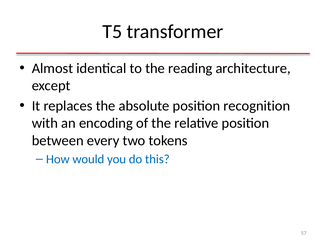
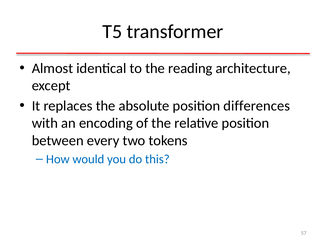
recognition: recognition -> differences
